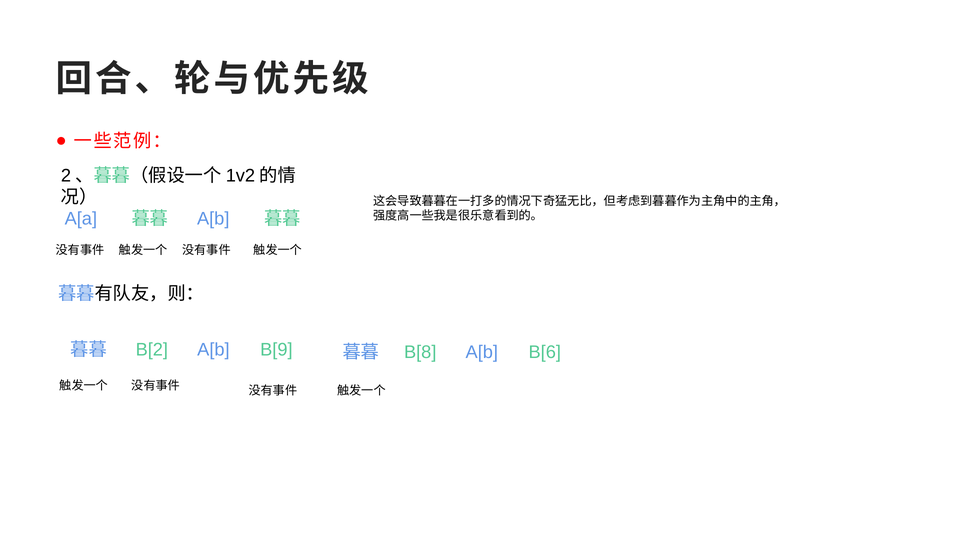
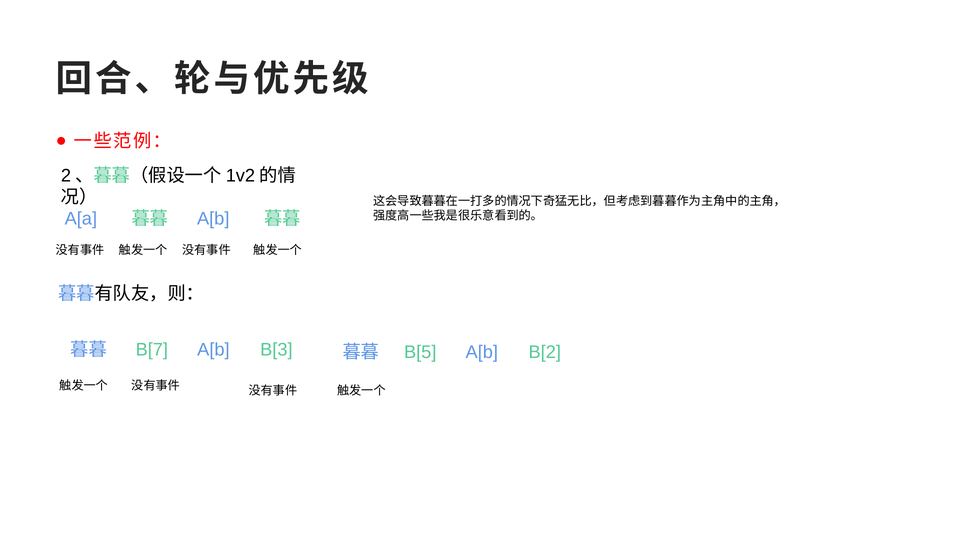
B[2: B[2 -> B[7
B[9: B[9 -> B[3
B[8: B[8 -> B[5
B[6: B[6 -> B[2
